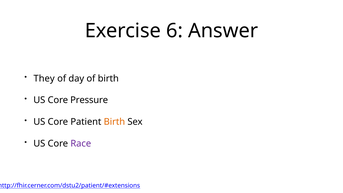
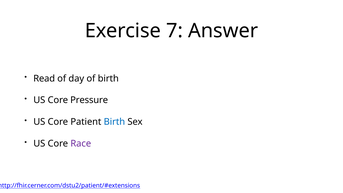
6: 6 -> 7
They: They -> Read
Birth at (114, 122) colour: orange -> blue
